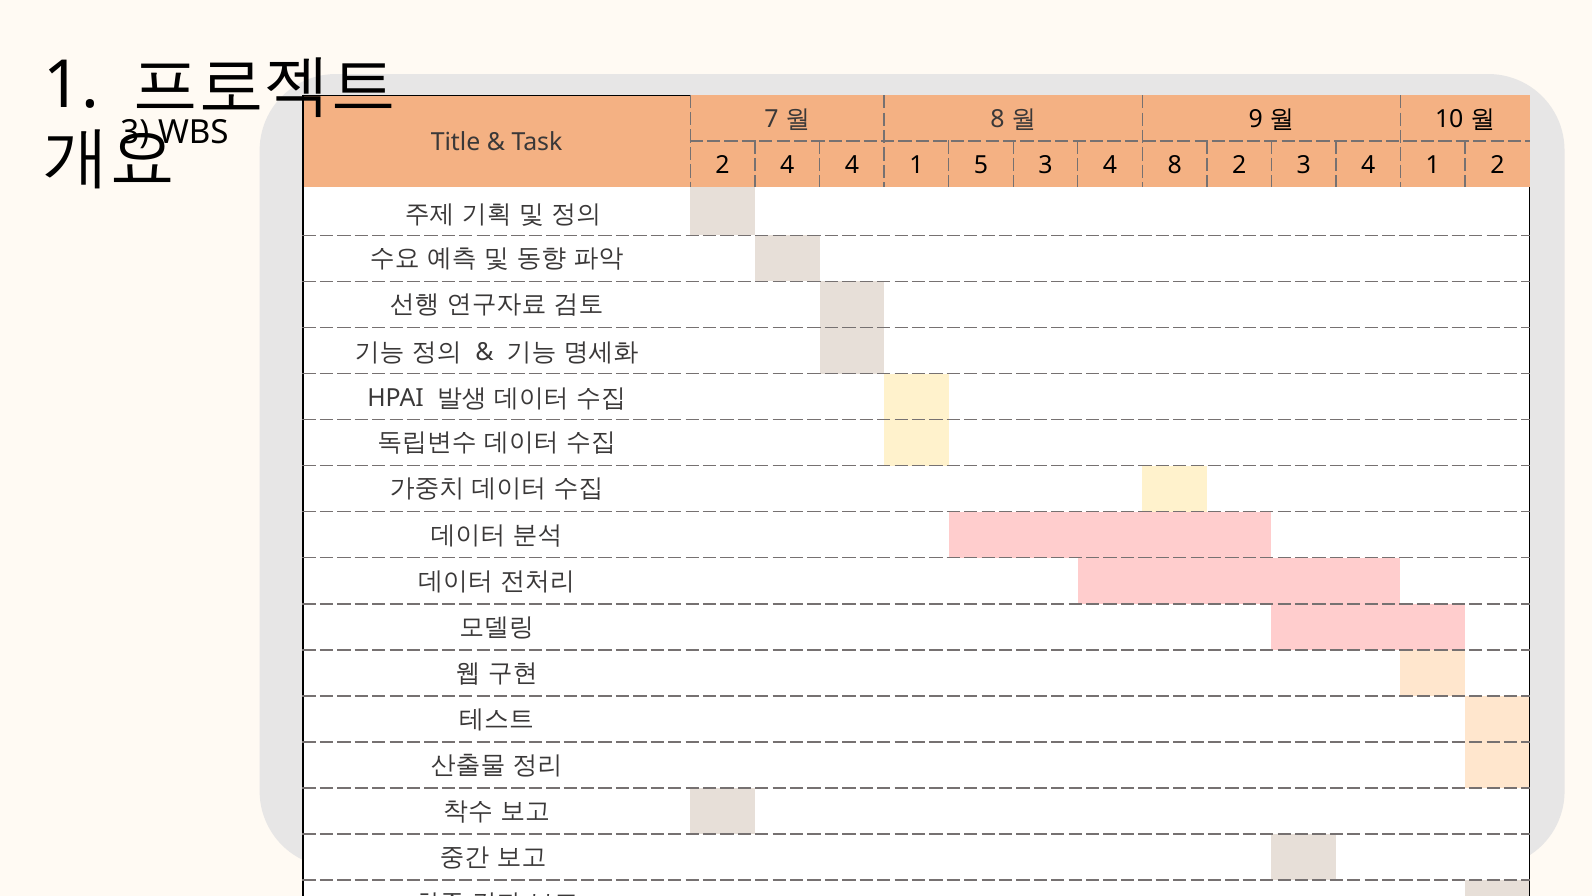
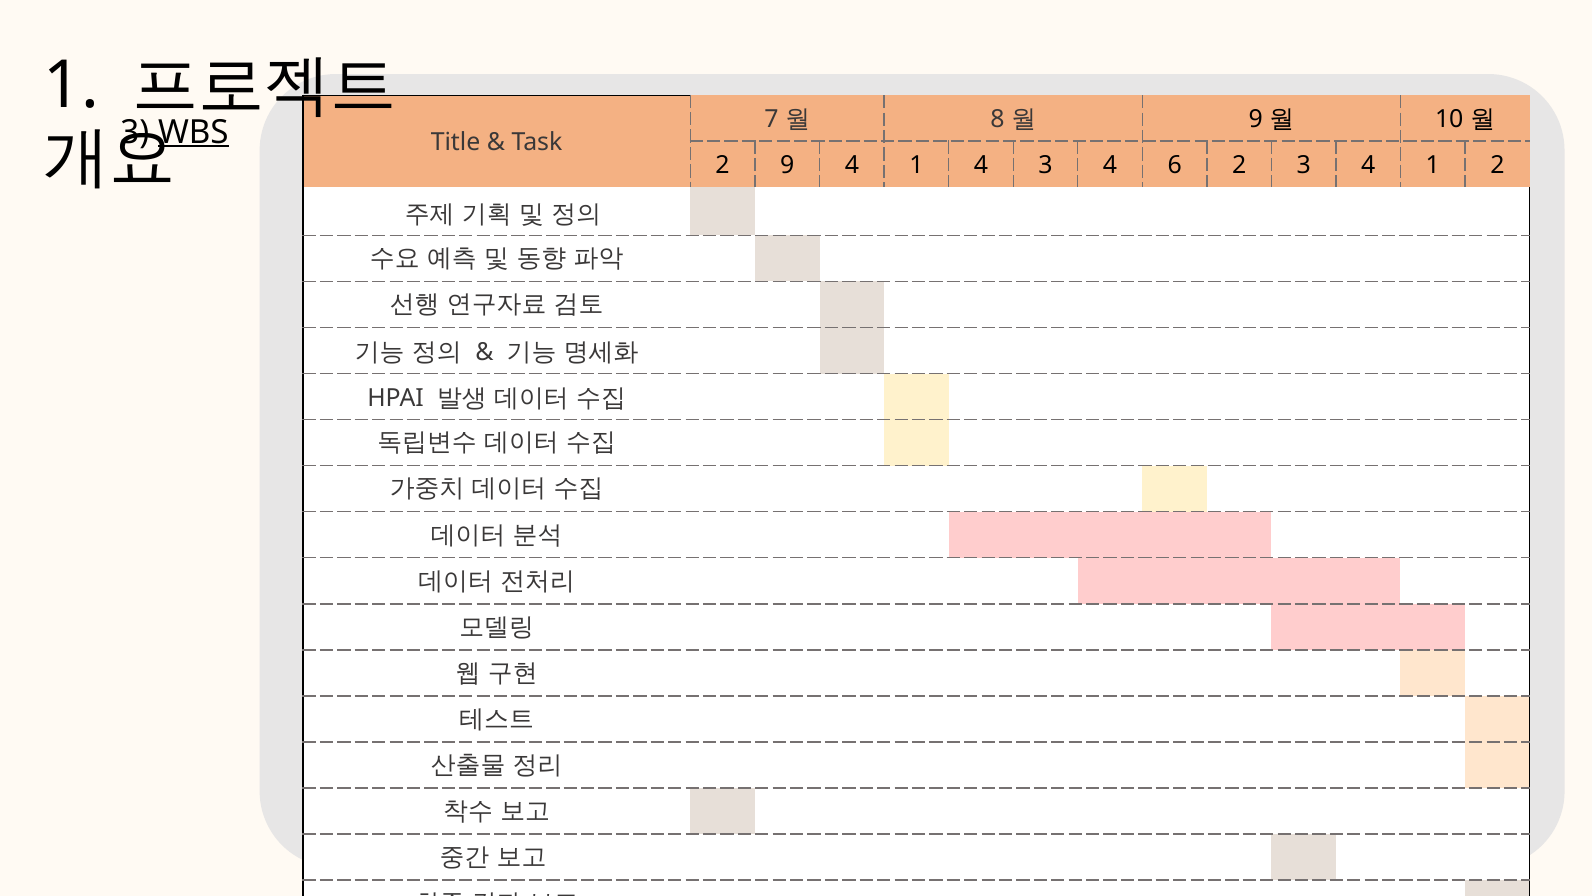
WBS underline: none -> present
2 4: 4 -> 9
1 5: 5 -> 4
4 8: 8 -> 6
